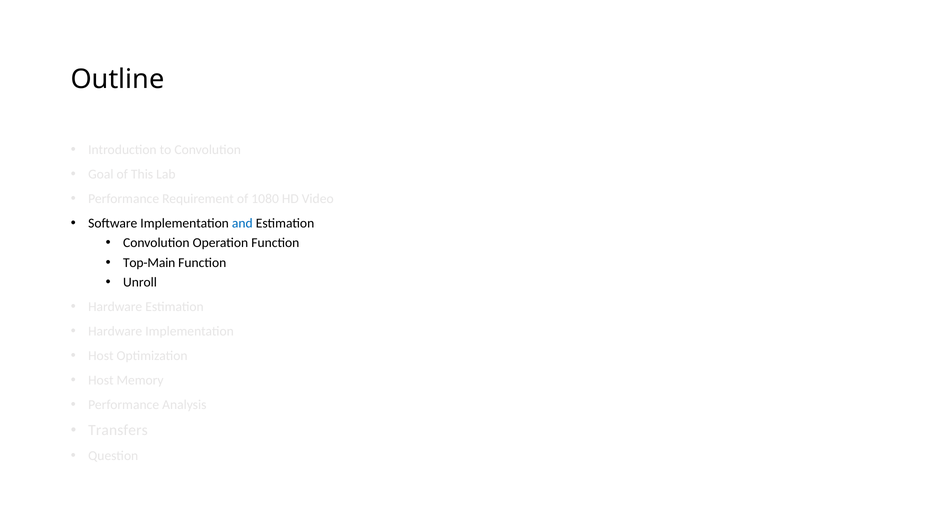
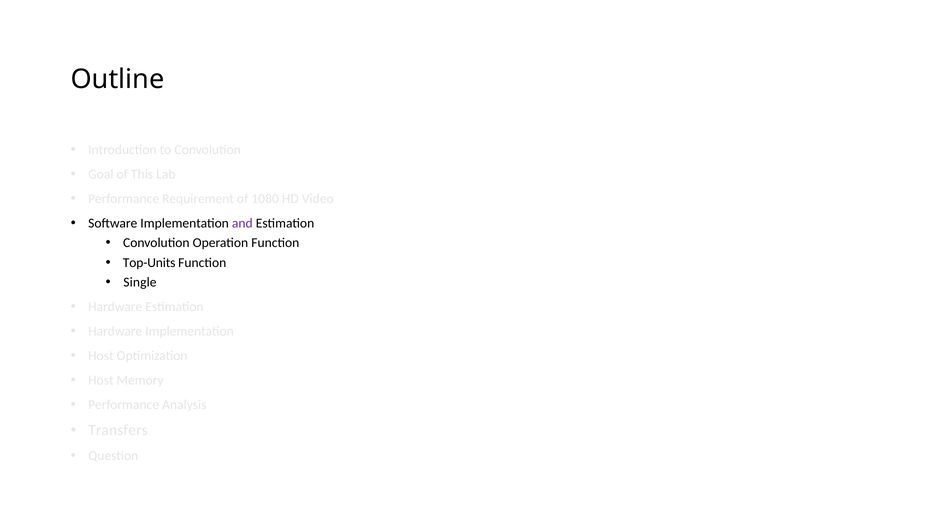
and colour: blue -> purple
Top-Main: Top-Main -> Top-Units
Unroll: Unroll -> Single
